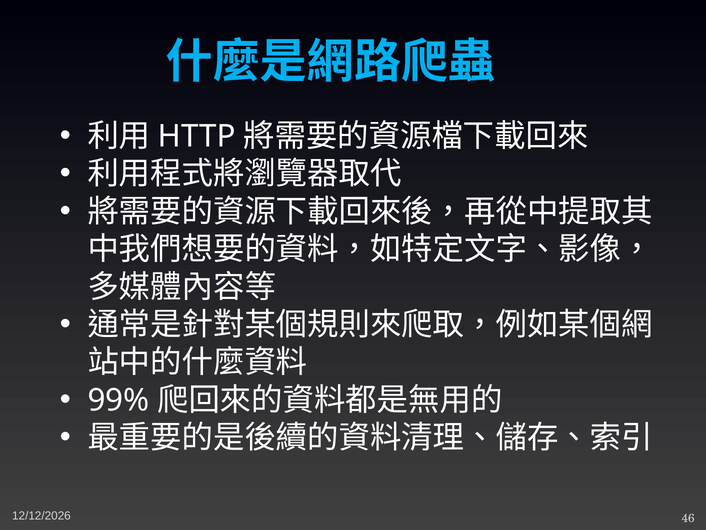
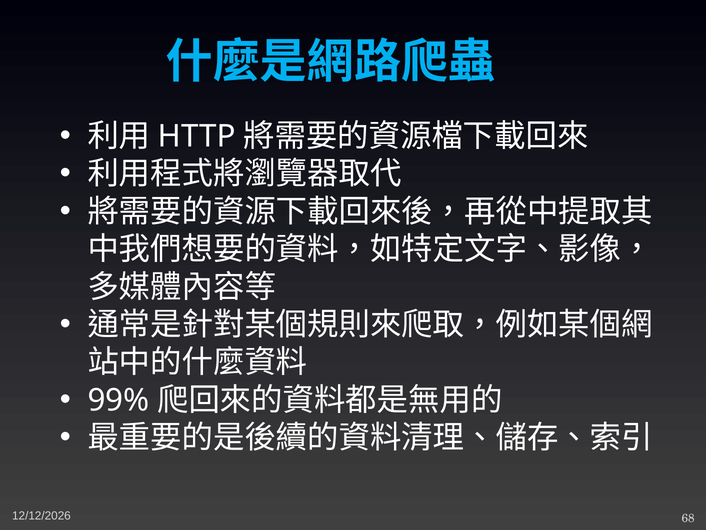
46: 46 -> 68
